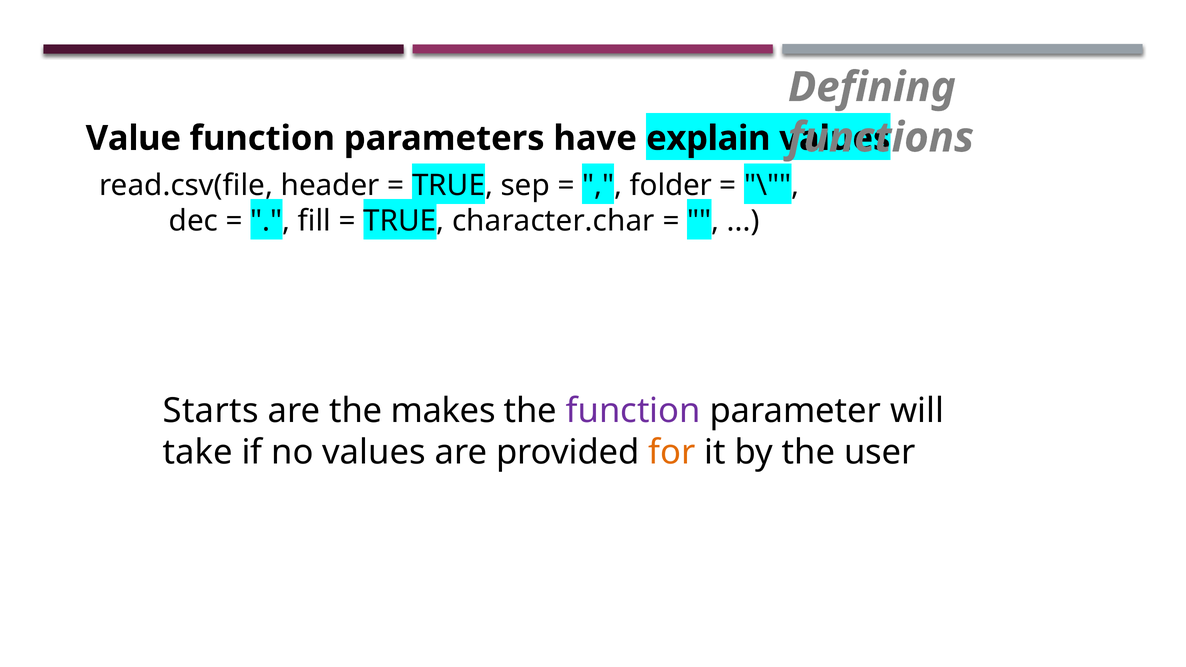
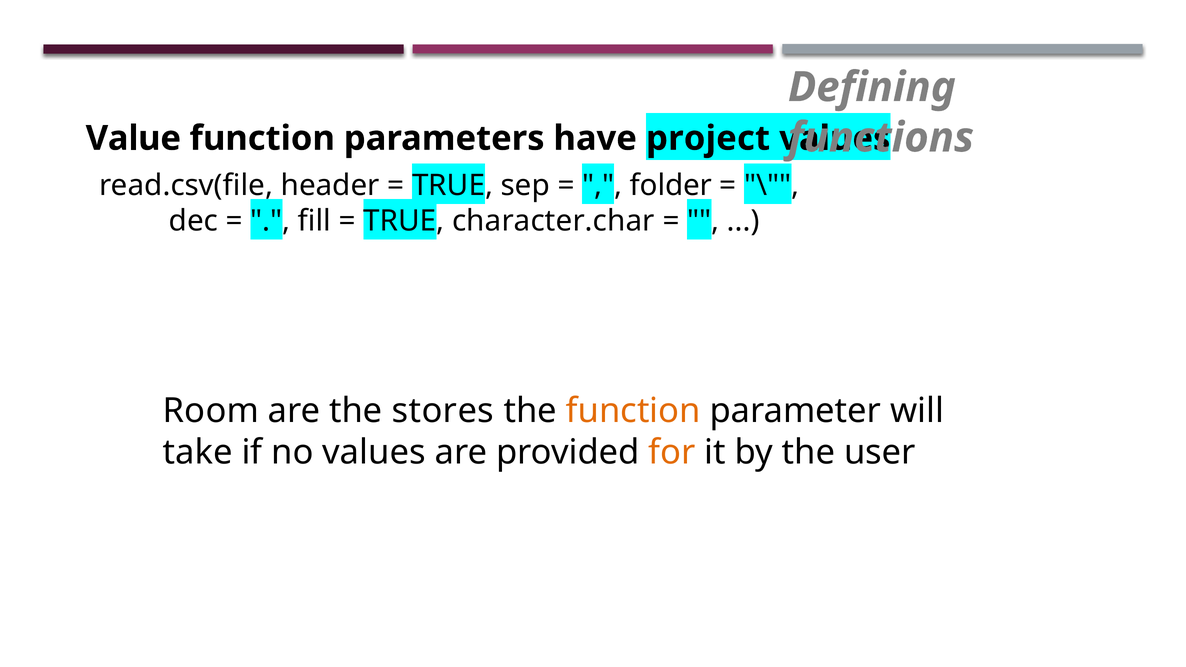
explain: explain -> project
Starts: Starts -> Room
makes: makes -> stores
function at (633, 411) colour: purple -> orange
